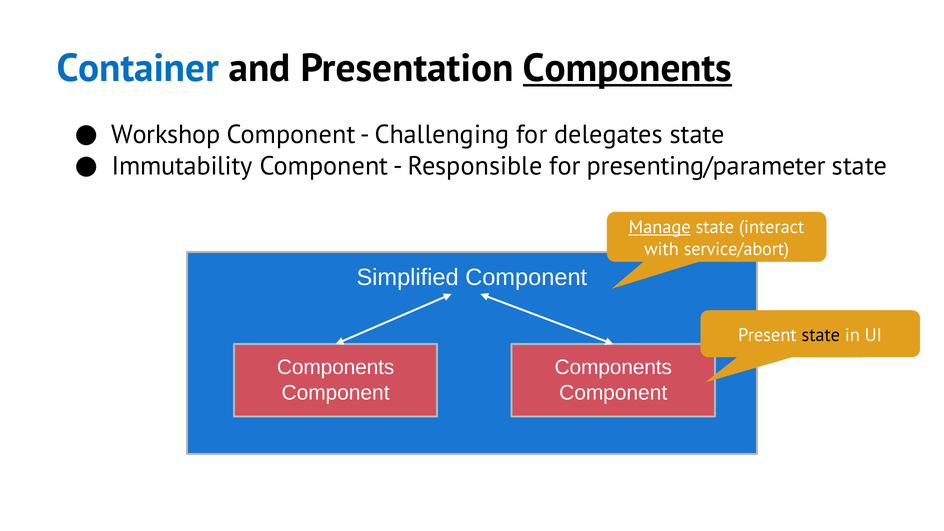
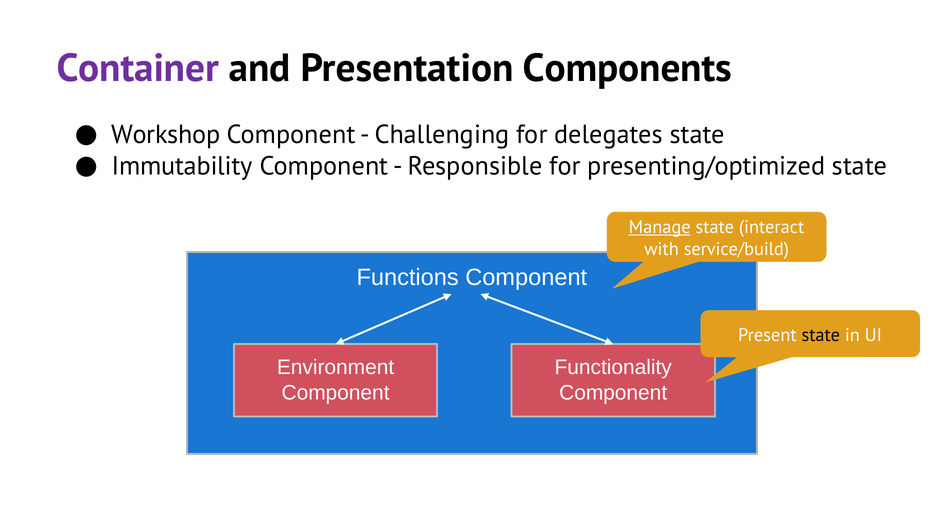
Container colour: blue -> purple
Components at (627, 68) underline: present -> none
presenting/parameter: presenting/parameter -> presenting/optimized
service/abort: service/abort -> service/build
Simplified: Simplified -> Functions
Components at (336, 368): Components -> Environment
Components at (613, 368): Components -> Functionality
